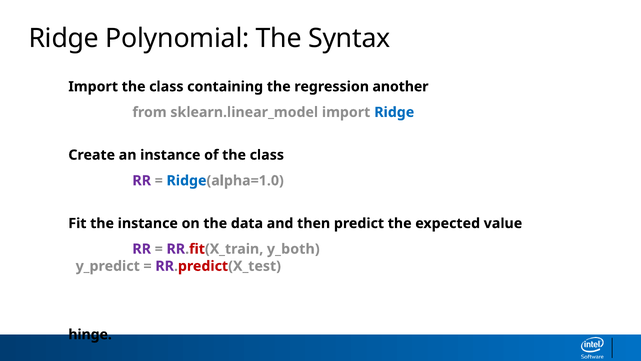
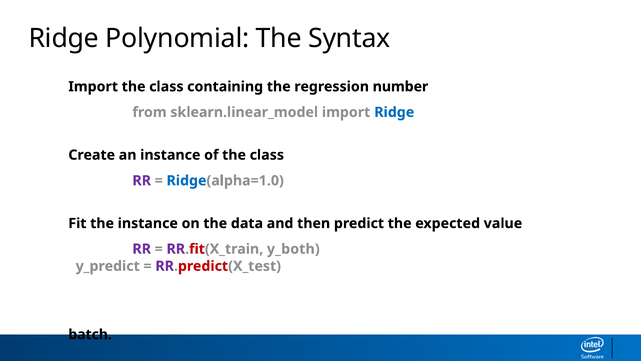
another: another -> number
hinge: hinge -> batch
